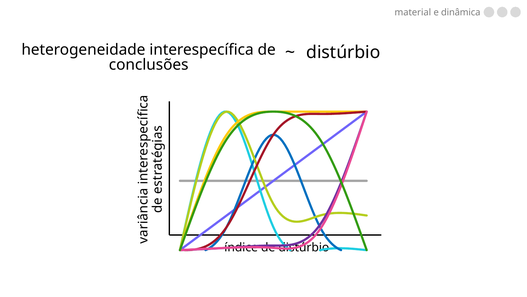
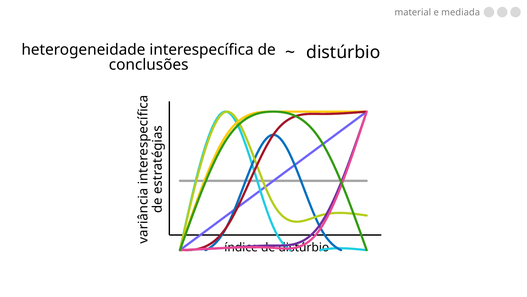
dinâmica: dinâmica -> mediada
